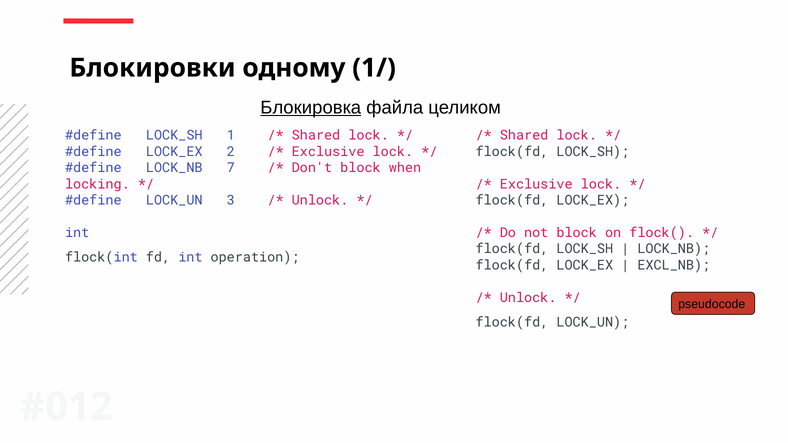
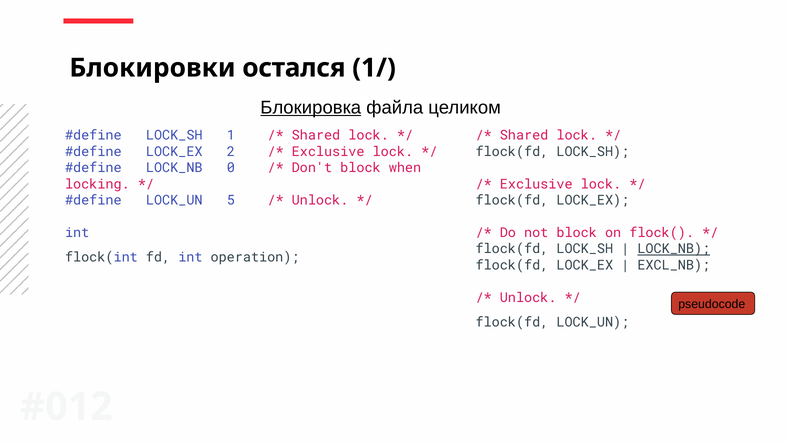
одному: одному -> остался
7: 7 -> 0
3: 3 -> 5
LOCK_NB at (674, 249) underline: none -> present
